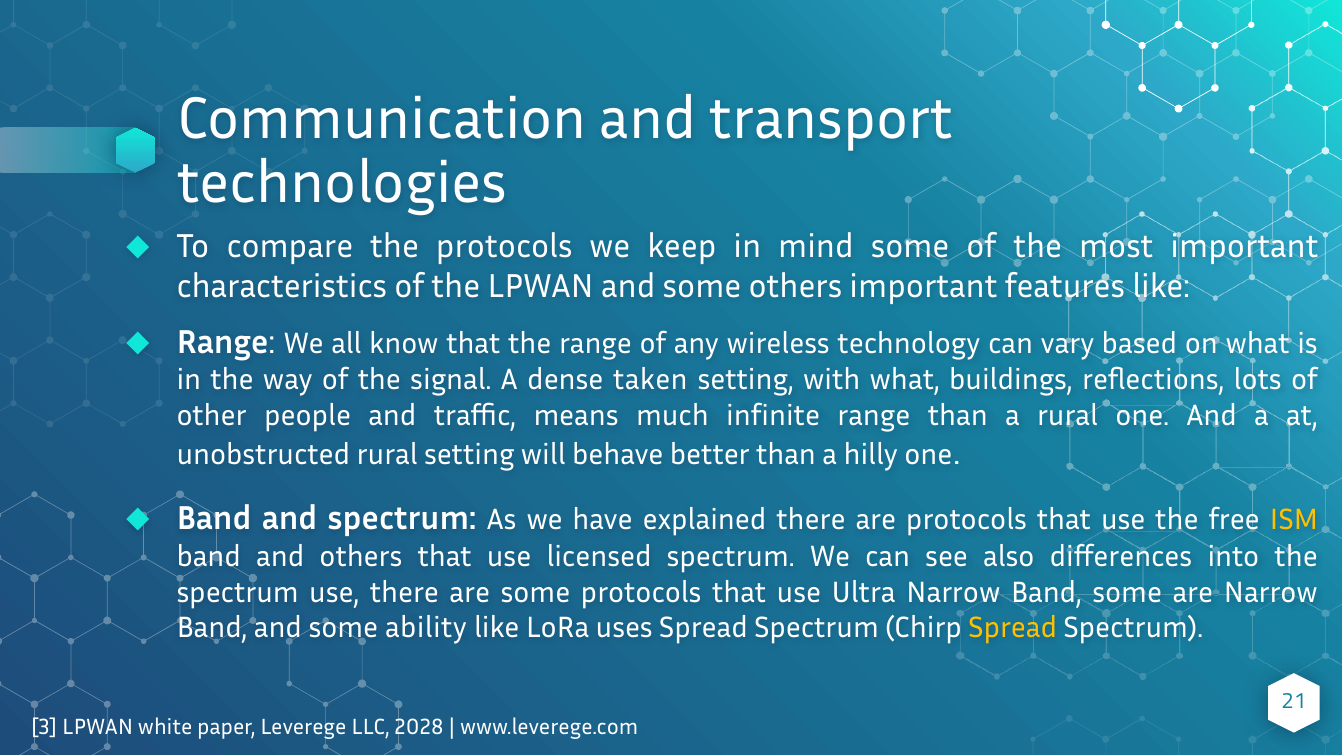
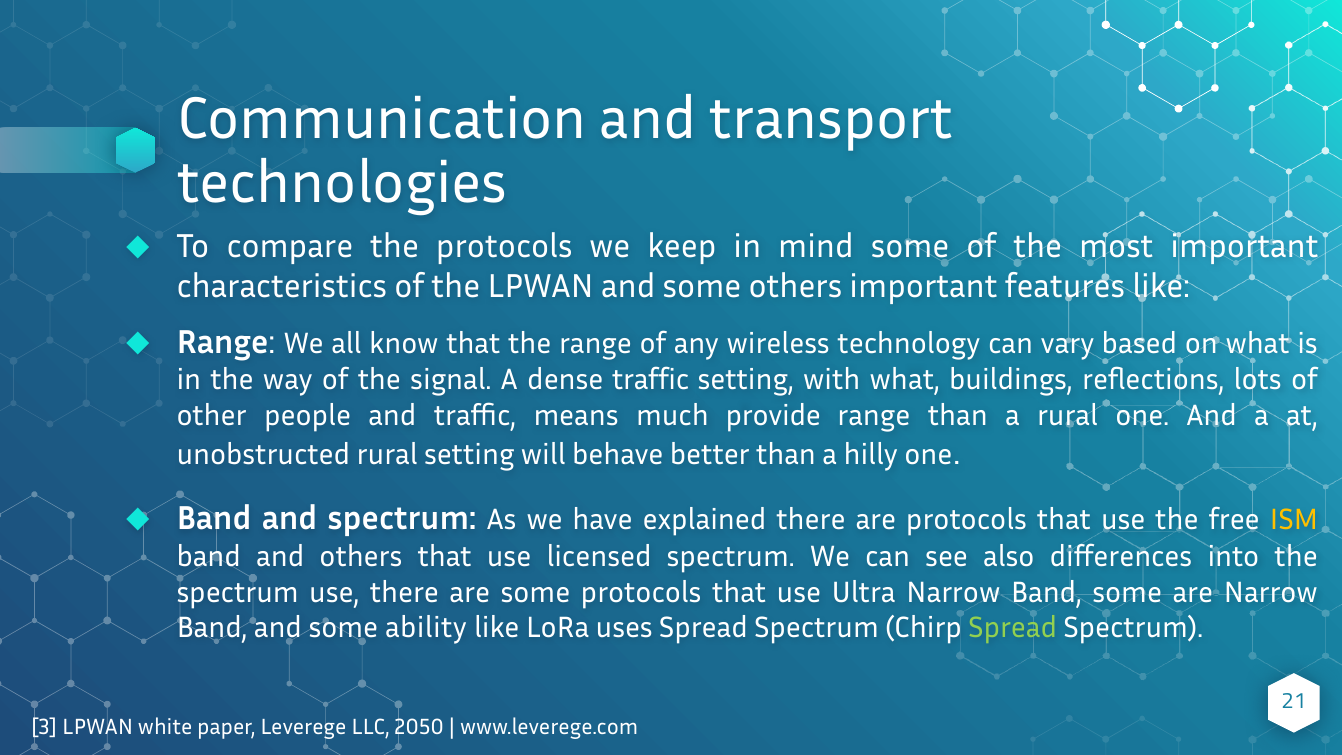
dense taken: taken -> traffic
infinite: infinite -> provide
Spread at (1013, 628) colour: yellow -> light green
2028: 2028 -> 2050
